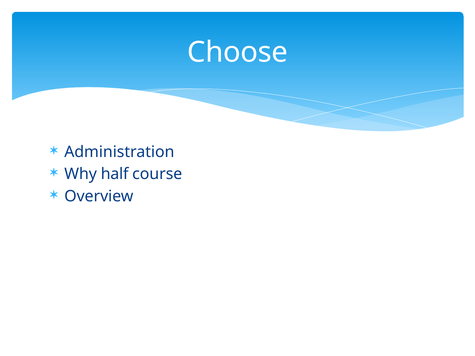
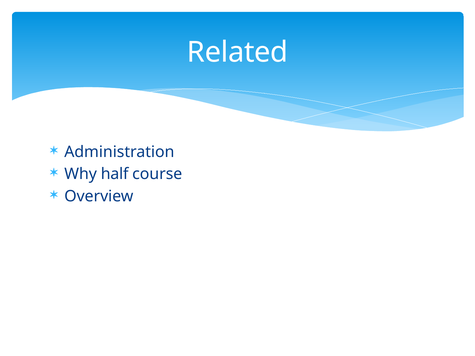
Choose: Choose -> Related
